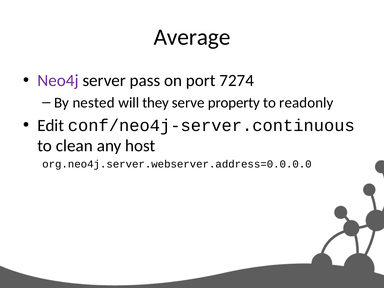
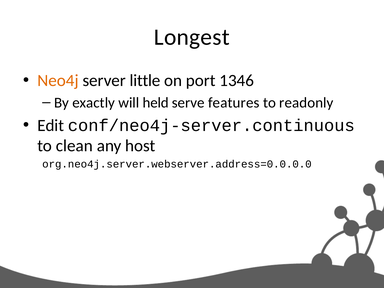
Average: Average -> Longest
Neo4j colour: purple -> orange
pass: pass -> little
7274: 7274 -> 1346
nested: nested -> exactly
they: they -> held
property: property -> features
